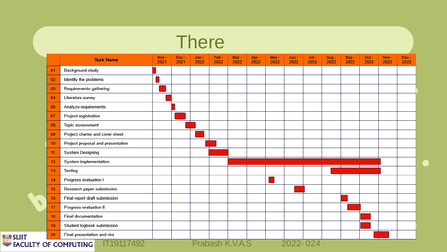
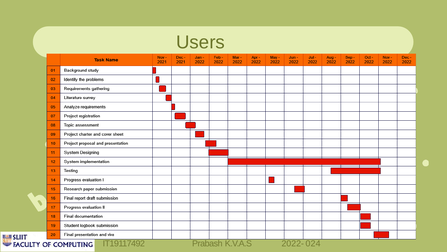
There: There -> Users
